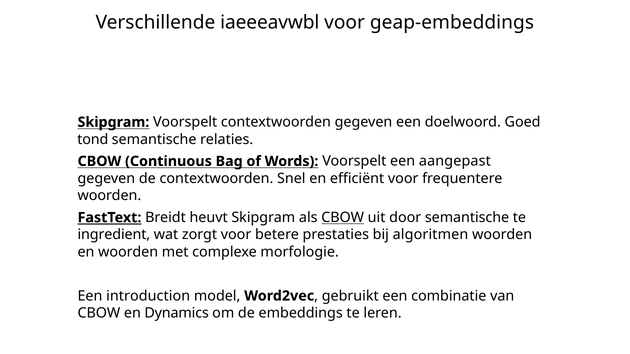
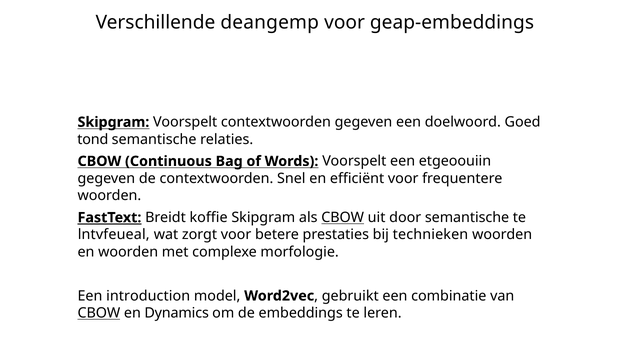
iaeeeavwbl: iaeeeavwbl -> deangemp
aangepast: aangepast -> etgeoouiin
heuvt: heuvt -> koffie
ingredient: ingredient -> lntvfeueal
algoritmen: algoritmen -> technieken
CBOW at (99, 313) underline: none -> present
